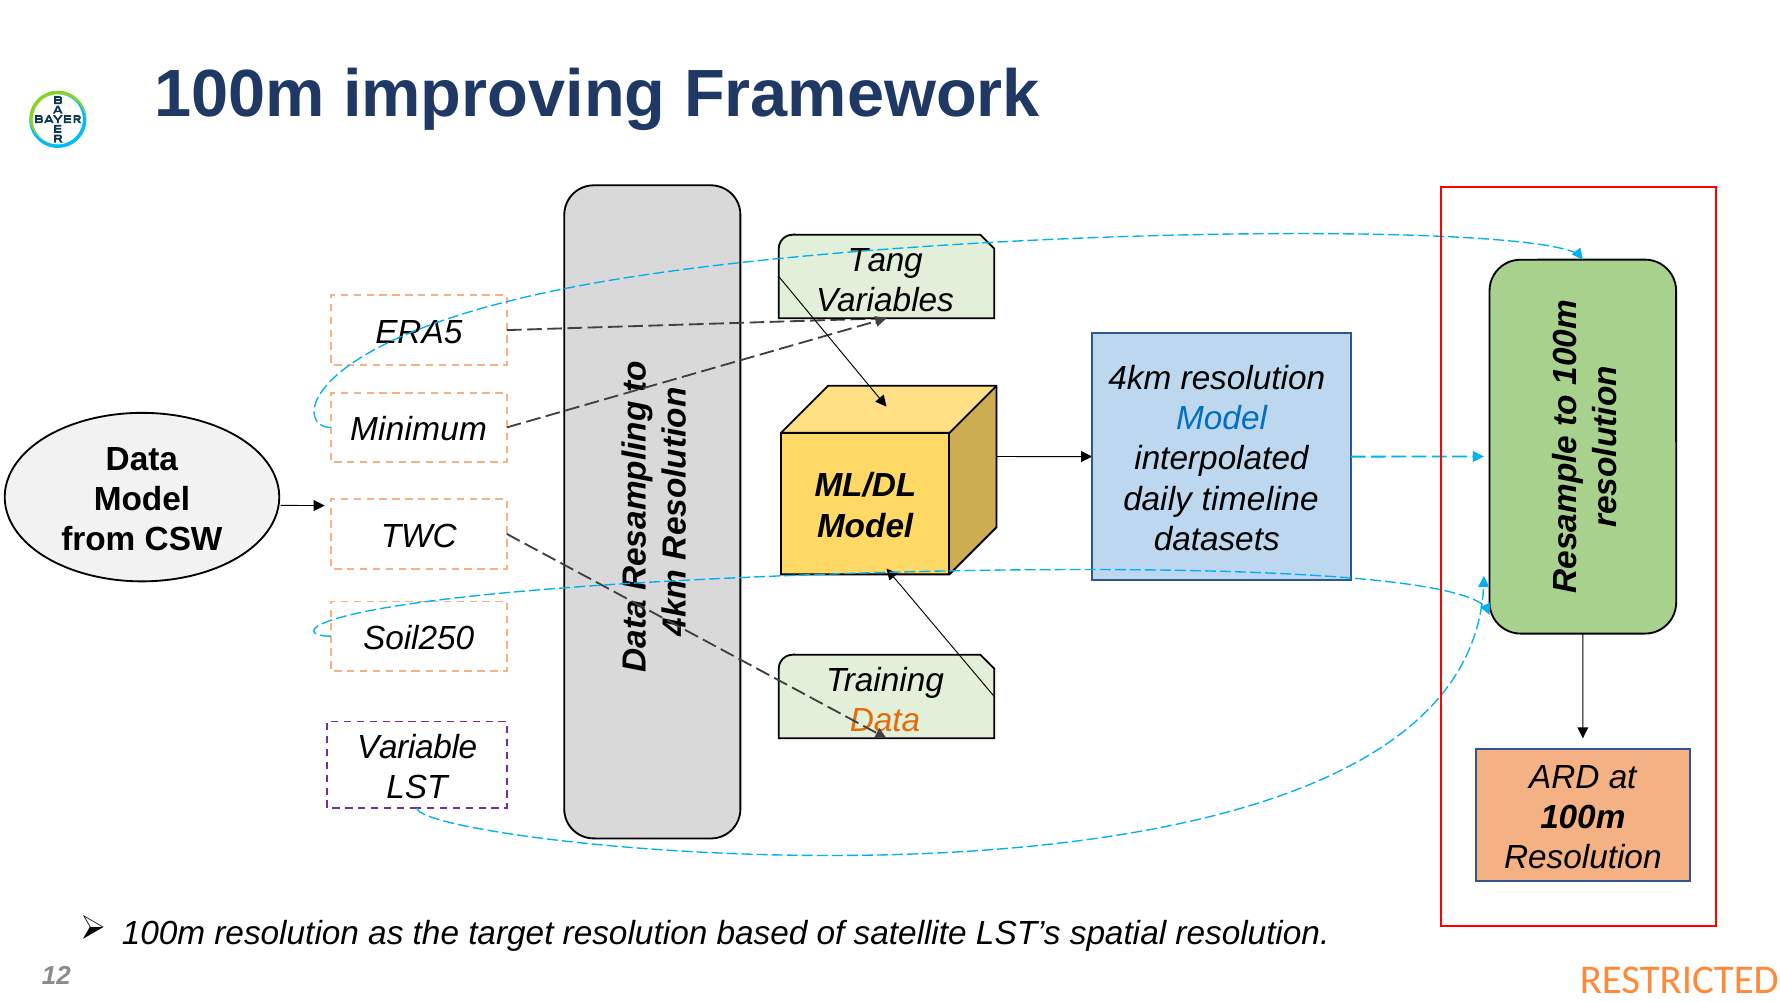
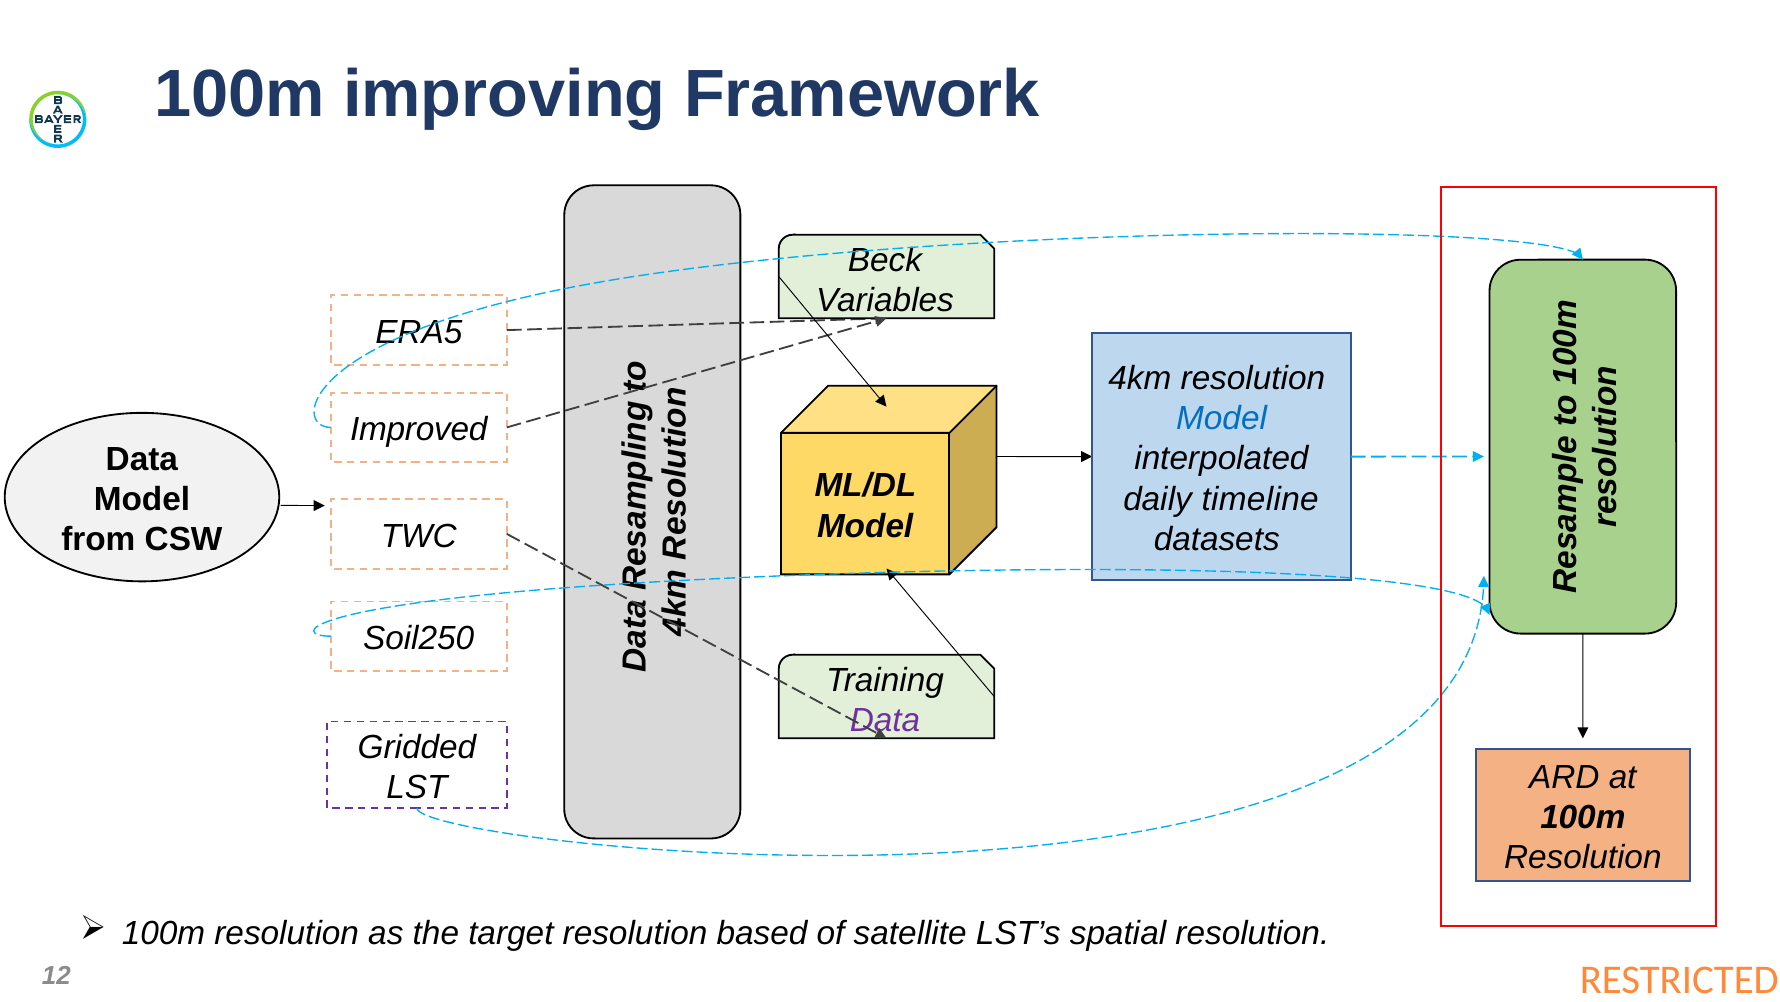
Tang: Tang -> Beck
Minimum: Minimum -> Improved
Data at (885, 720) colour: orange -> purple
Variable: Variable -> Gridded
